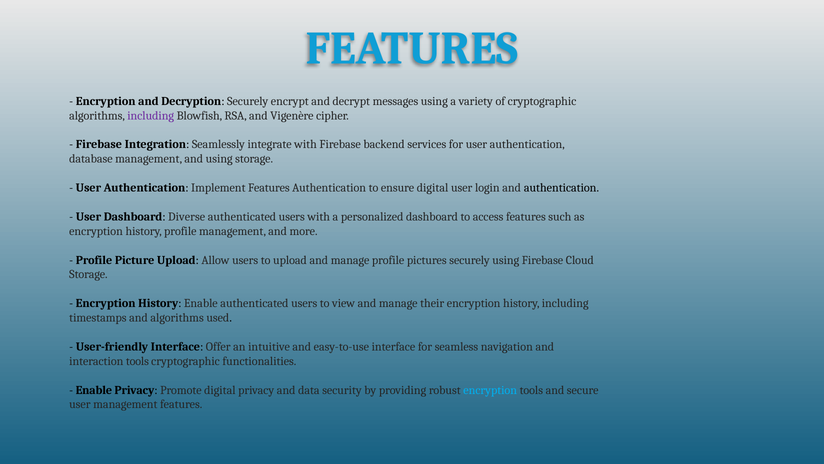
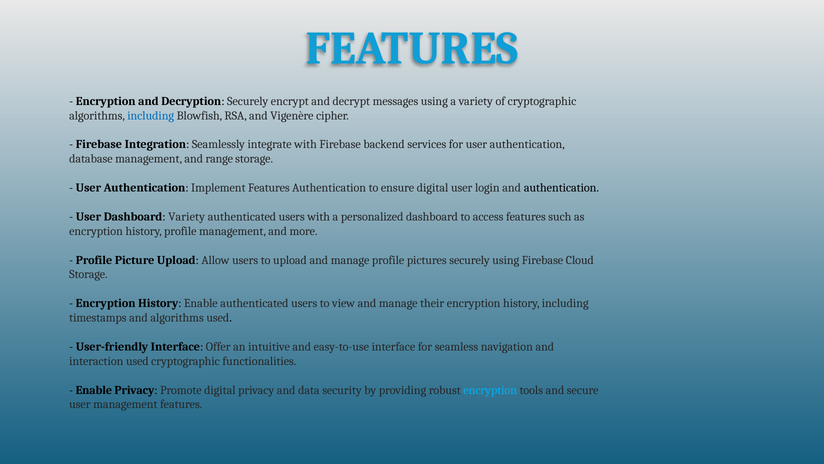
including at (151, 115) colour: purple -> blue
and using: using -> range
Dashboard Diverse: Diverse -> Variety
interaction tools: tools -> used
